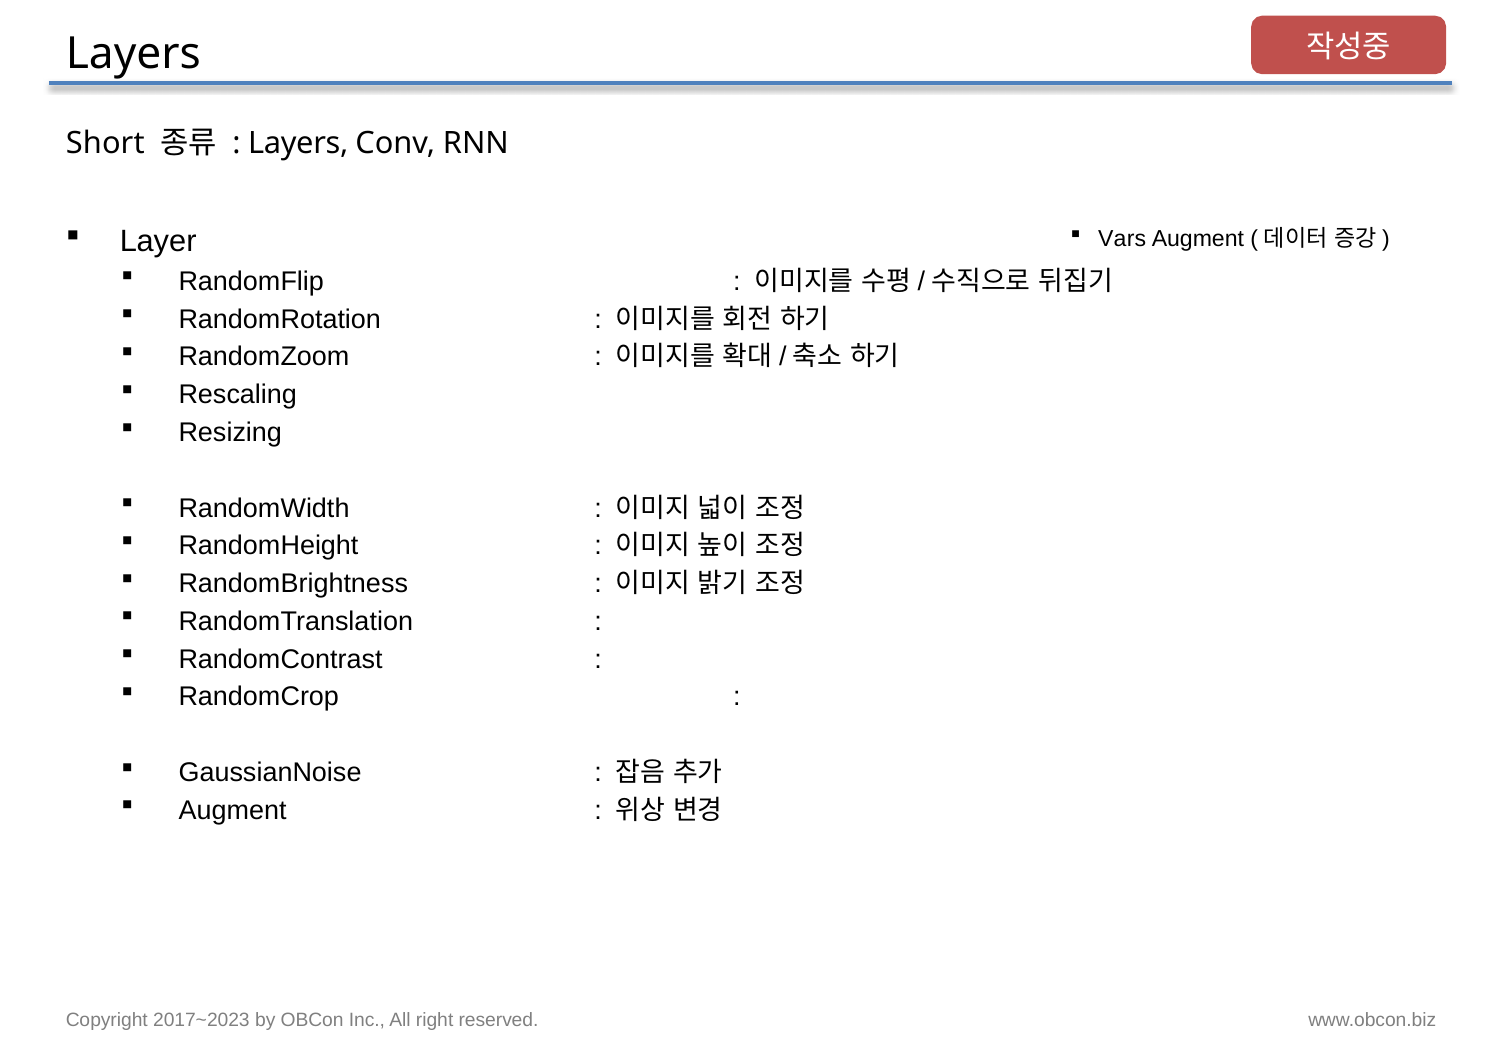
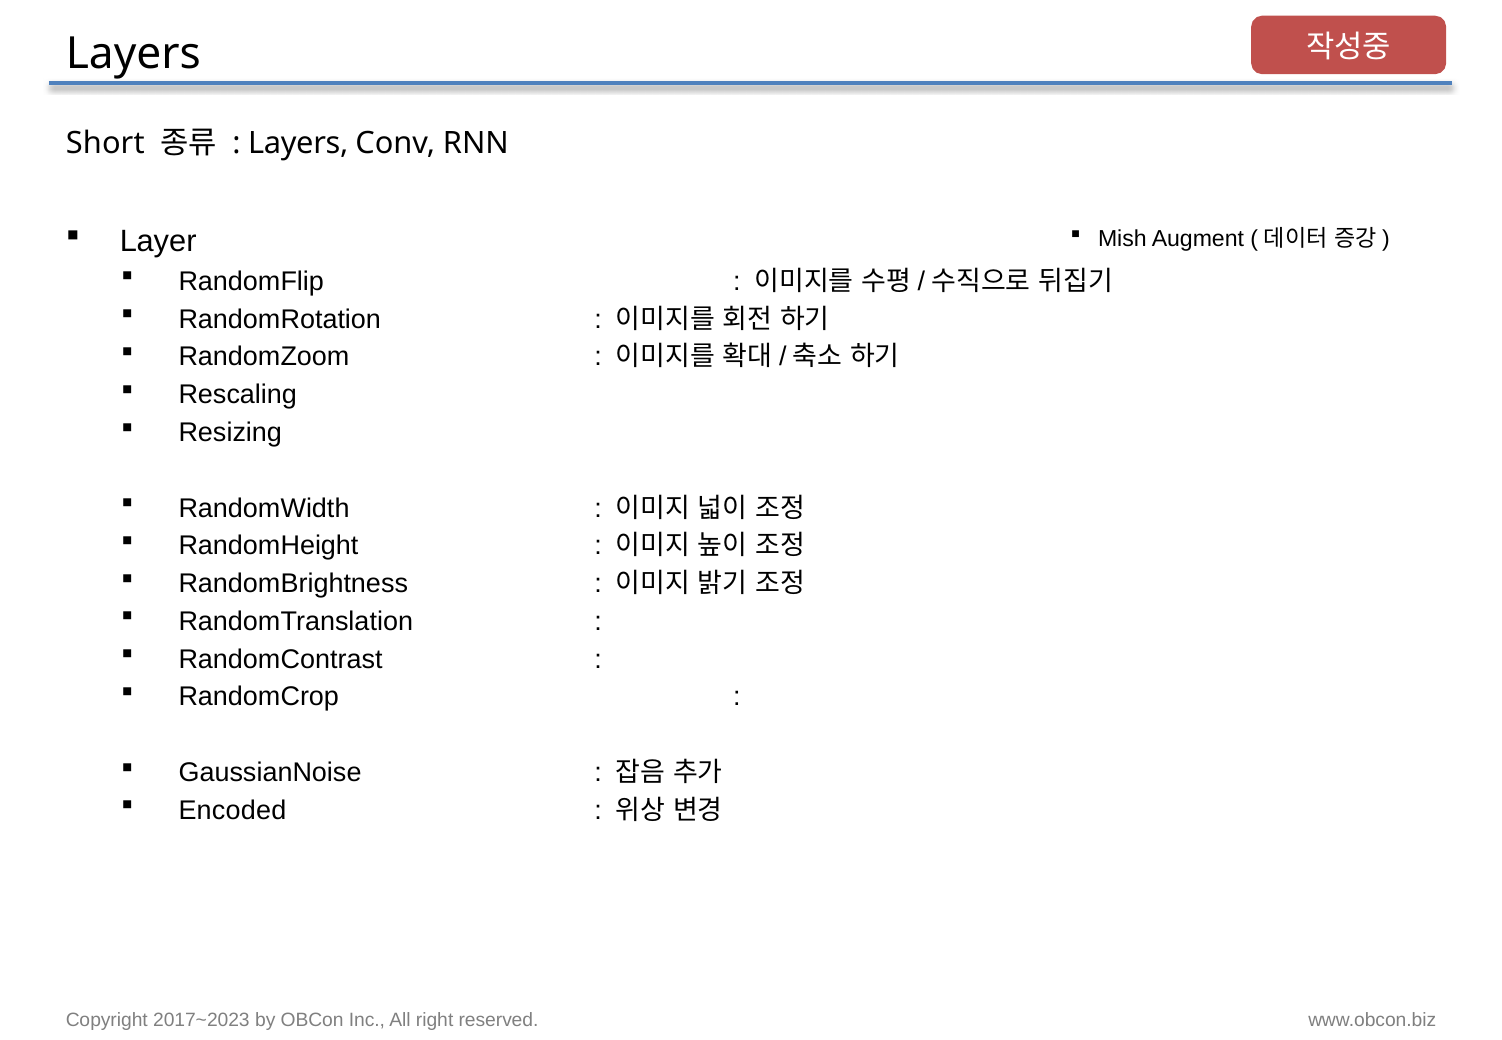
Vars: Vars -> Mish
Augment at (233, 810): Augment -> Encoded
